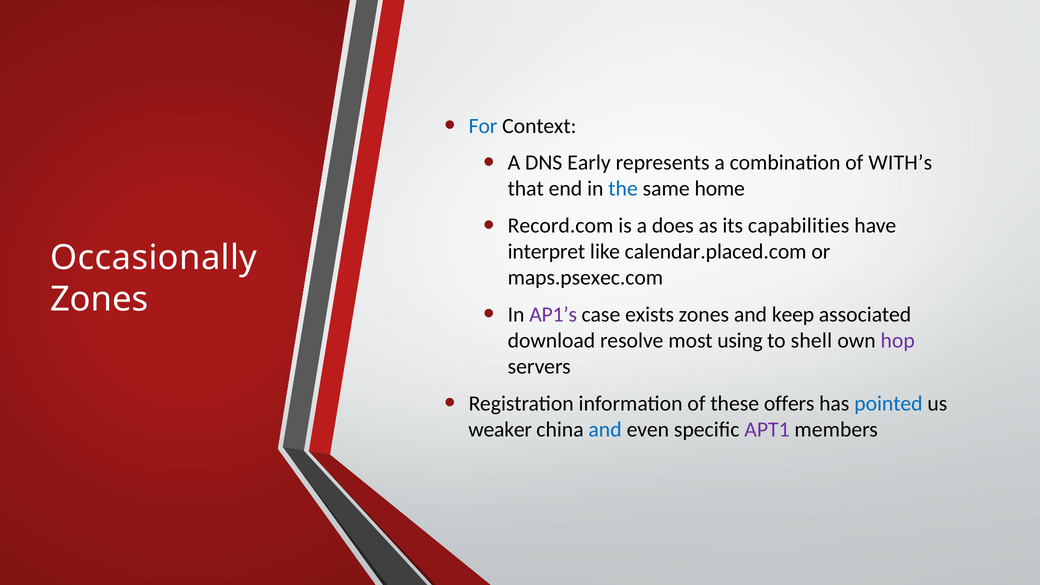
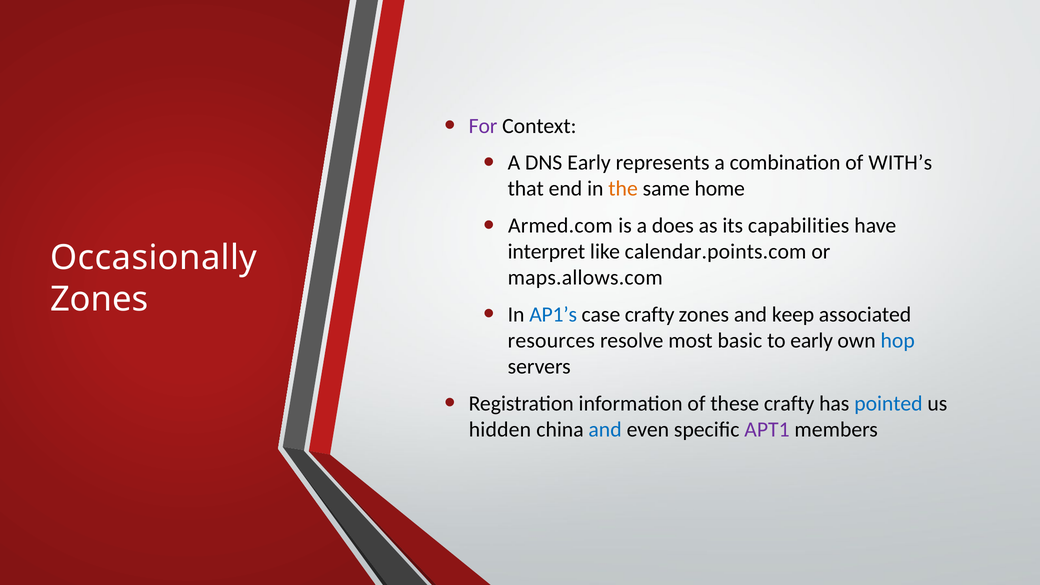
For colour: blue -> purple
the colour: blue -> orange
Record.com: Record.com -> Armed.com
calendar.placed.com: calendar.placed.com -> calendar.points.com
maps.psexec.com: maps.psexec.com -> maps.allows.com
AP1’s colour: purple -> blue
case exists: exists -> crafty
download: download -> resources
using: using -> basic
to shell: shell -> early
hop colour: purple -> blue
these offers: offers -> crafty
weaker: weaker -> hidden
